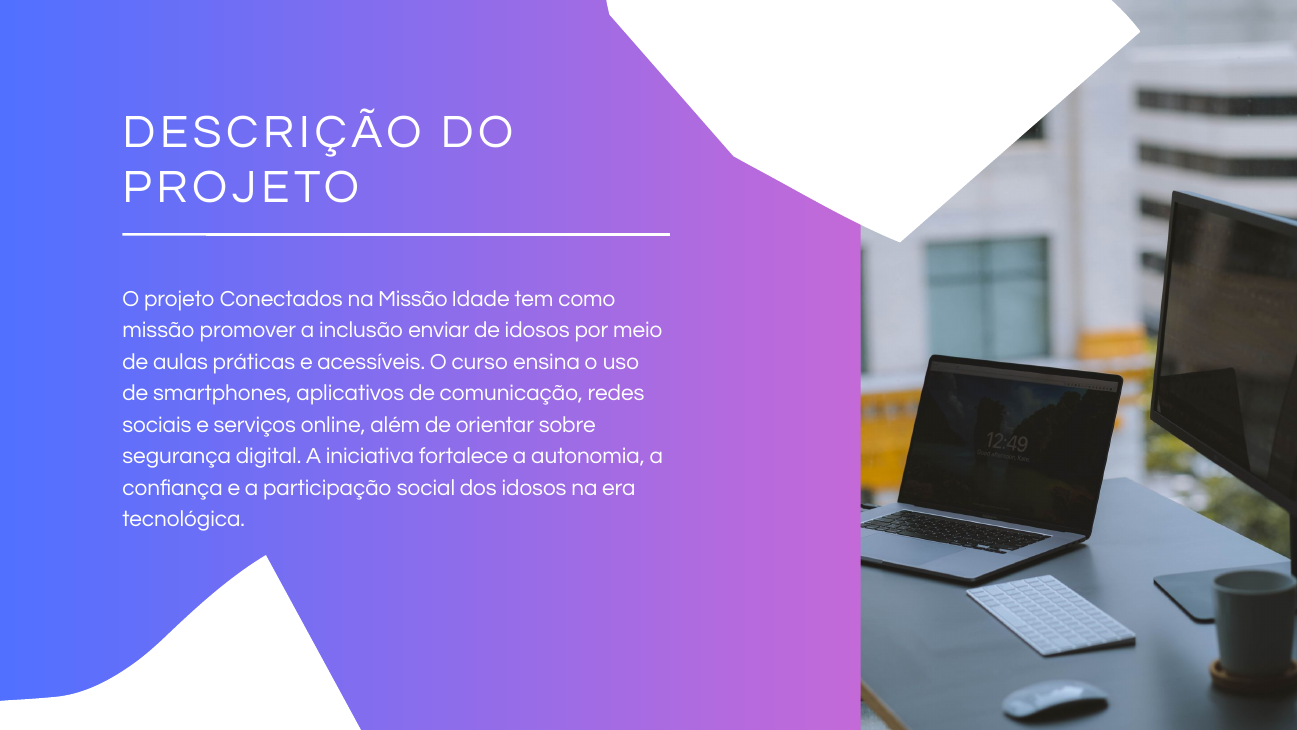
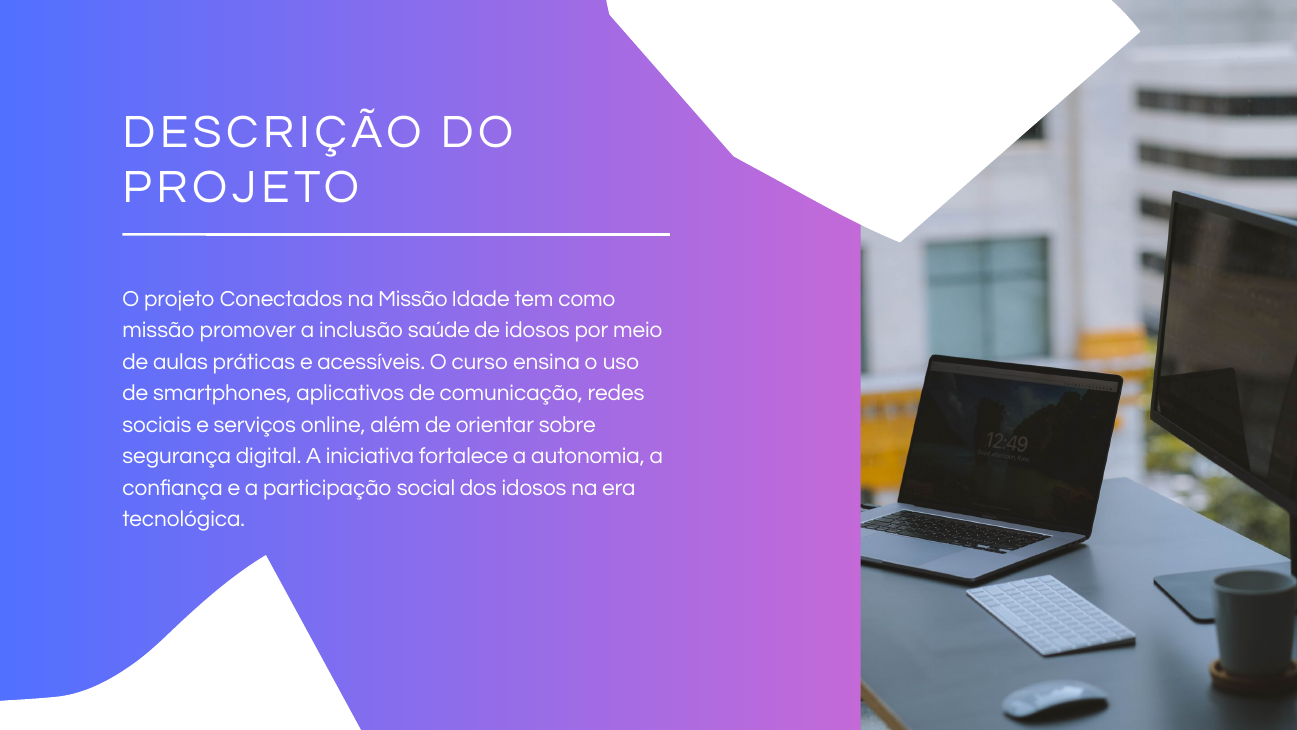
enviar: enviar -> saúde
